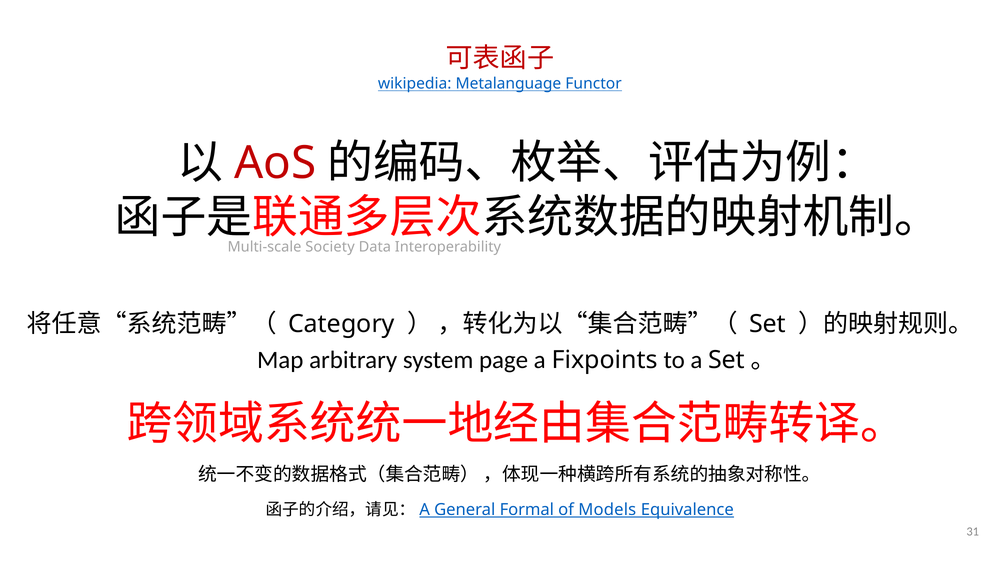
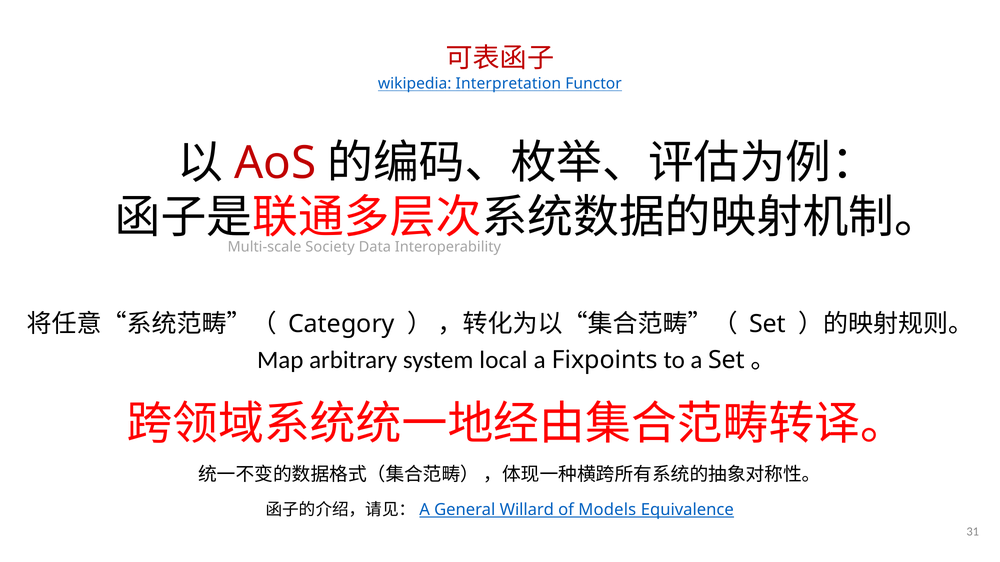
Metalanguage: Metalanguage -> Interpretation
page: page -> local
Formal: Formal -> Willard
